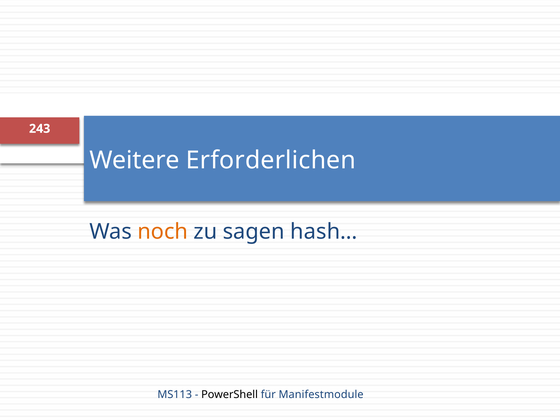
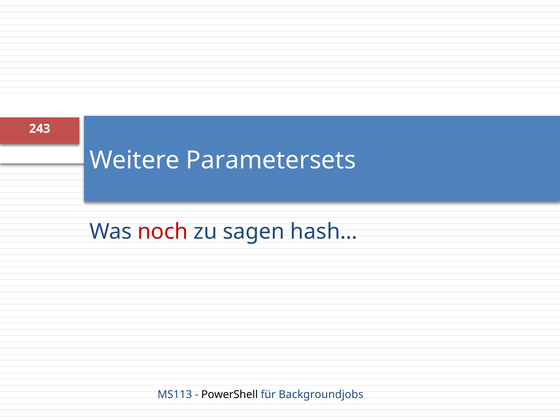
Erforderlichen: Erforderlichen -> Parametersets
noch colour: orange -> red
Manifestmodule: Manifestmodule -> Backgroundjobs
